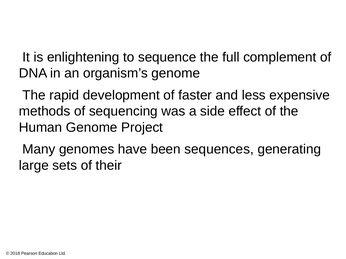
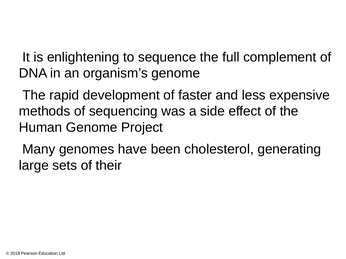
sequences: sequences -> cholesterol
